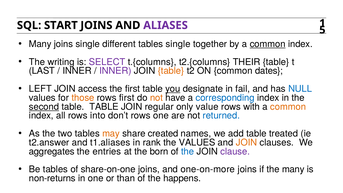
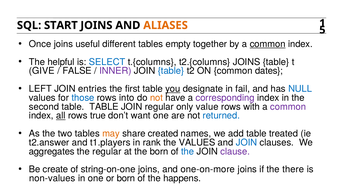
ALIASES colour: purple -> orange
Many at (40, 44): Many -> Once
joins single: single -> useful
tables single: single -> empty
writing: writing -> helpful
SELECT colour: purple -> blue
t2.{columns THEIR: THEIR -> JOINS
LAST: LAST -> GIVE
INNER at (77, 71): INNER -> FALSE
table at (171, 71) colour: orange -> blue
access: access -> entries
those colour: orange -> blue
rows first: first -> into
corresponding colour: blue -> purple
second underline: present -> none
common at (288, 106) colour: orange -> purple
all underline: none -> present
into: into -> true
don’t rows: rows -> want
t1.aliases: t1.aliases -> t1.players
JOIN at (246, 142) colour: orange -> blue
the entries: entries -> regular
Be tables: tables -> create
share-on-one: share-on-one -> string-on-one
the many: many -> there
non-returns: non-returns -> non-values
or than: than -> born
